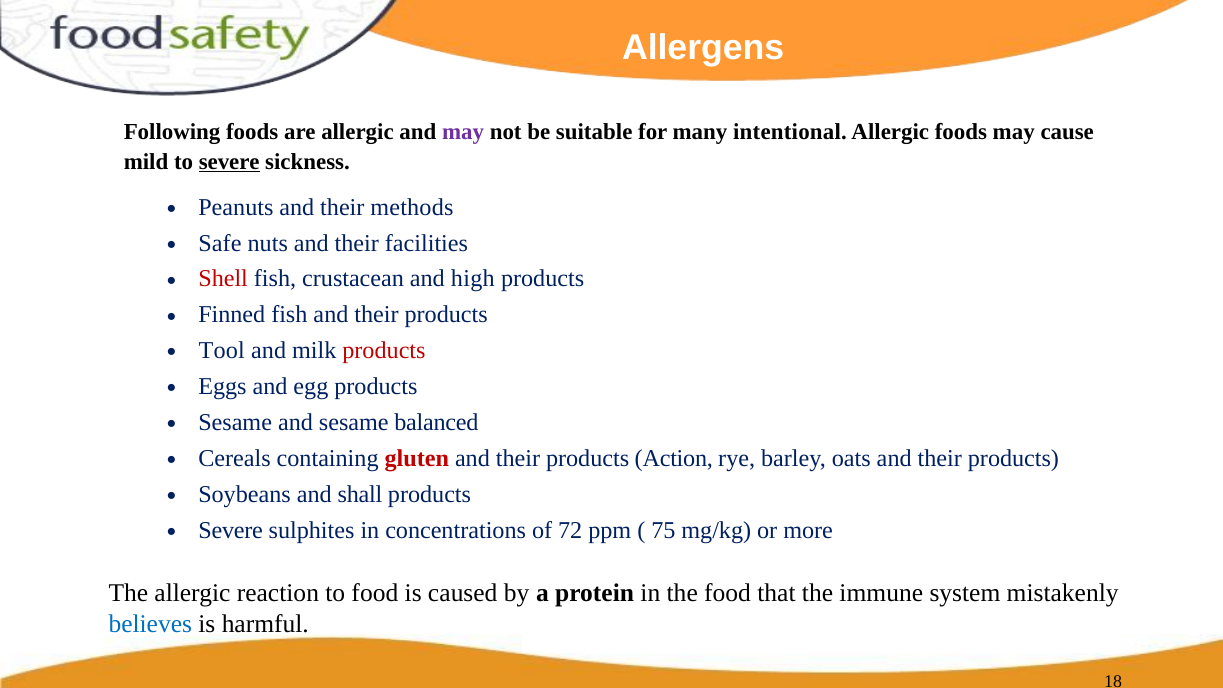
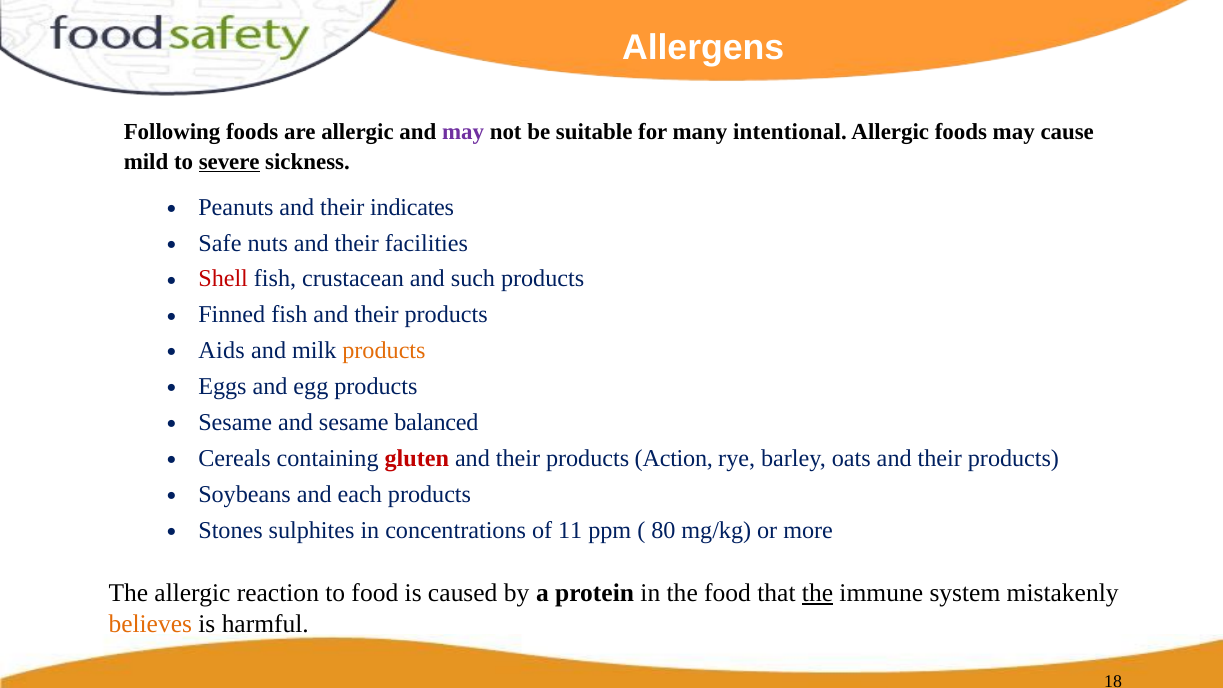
methods: methods -> indicates
high: high -> such
Tool: Tool -> Aids
products at (384, 351) colour: red -> orange
shall: shall -> each
Severe at (231, 530): Severe -> Stones
72: 72 -> 11
75: 75 -> 80
the at (818, 593) underline: none -> present
believes colour: blue -> orange
